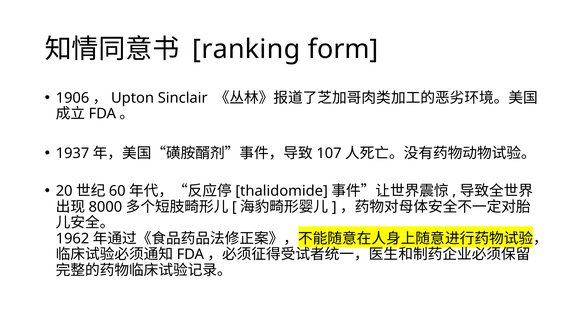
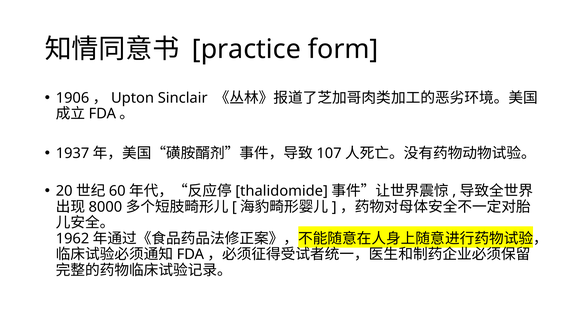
ranking: ranking -> practice
